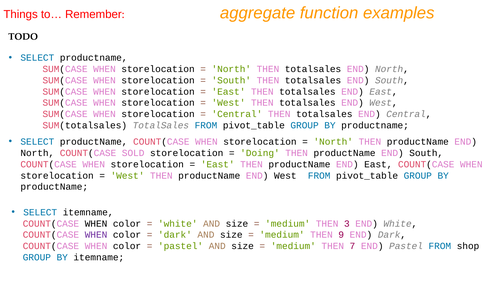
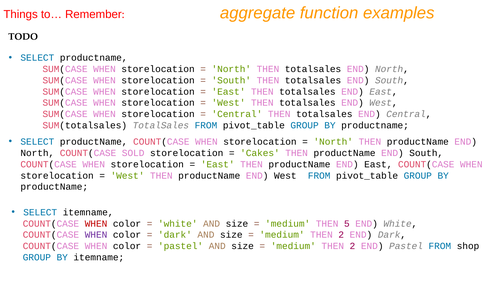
Doing: Doing -> Cakes
WHEN at (96, 223) colour: black -> red
3: 3 -> 5
9 at (341, 235): 9 -> 2
7 at (352, 246): 7 -> 2
